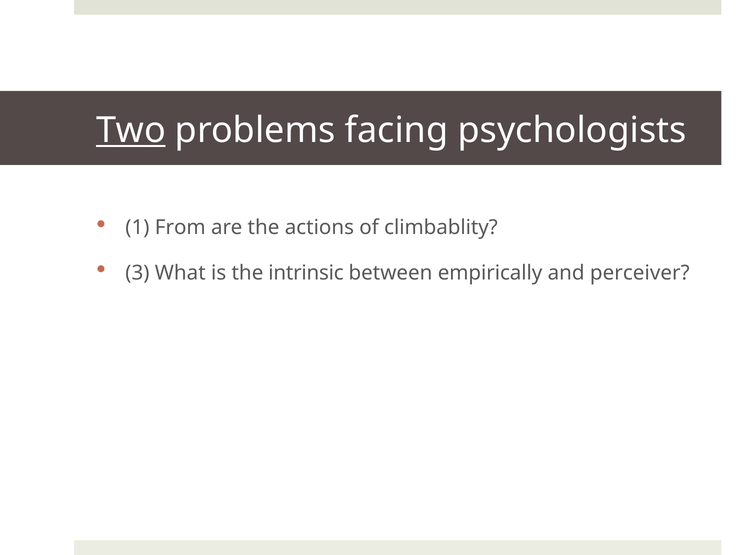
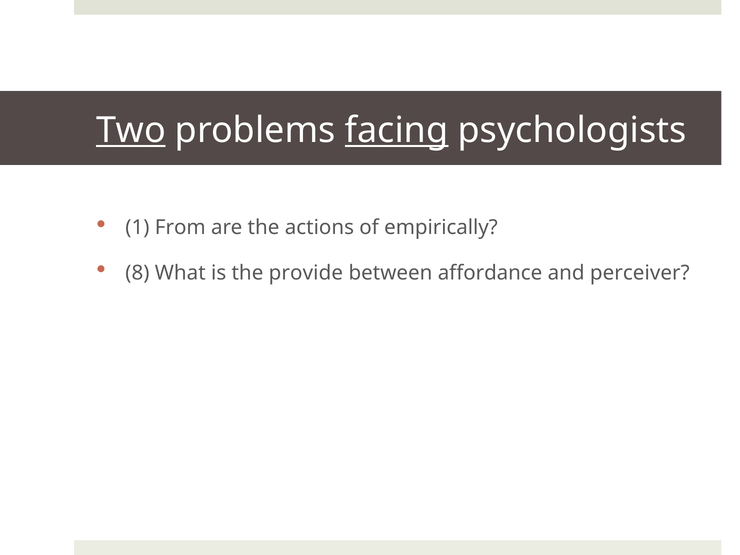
facing underline: none -> present
climbablity: climbablity -> empirically
3: 3 -> 8
intrinsic: intrinsic -> provide
empirically: empirically -> affordance
